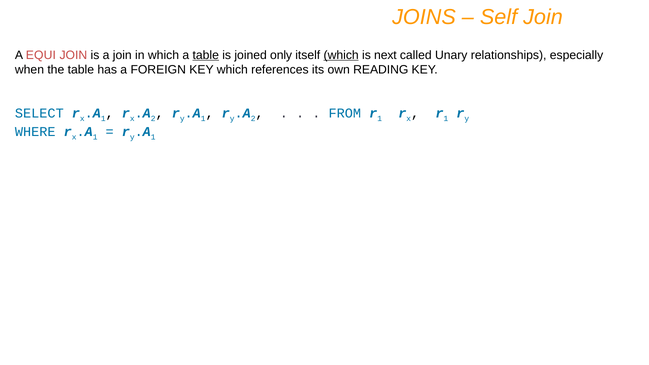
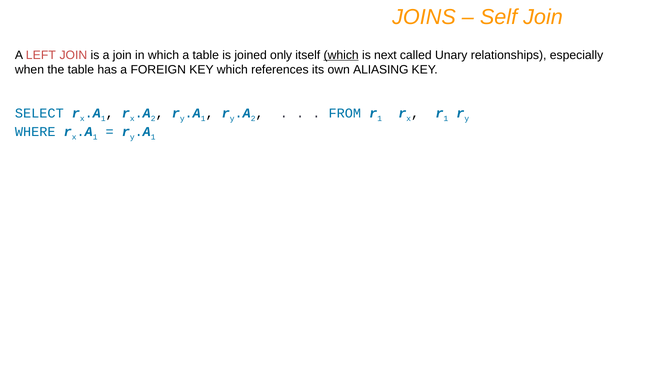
EQUI: EQUI -> LEFT
table at (206, 55) underline: present -> none
READING: READING -> ALIASING
